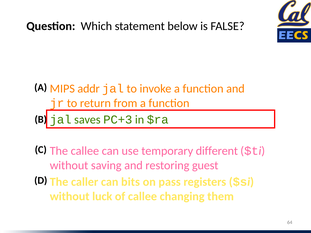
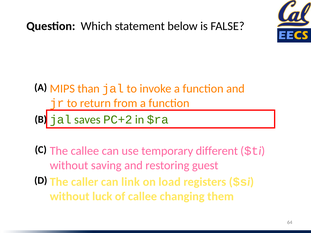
addr: addr -> than
PC+3: PC+3 -> PC+2
bits: bits -> link
pass: pass -> load
